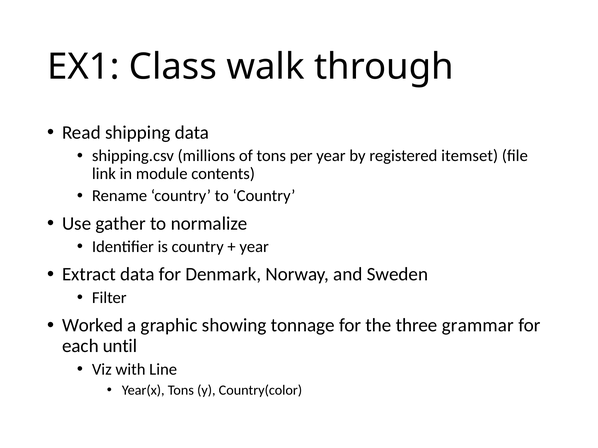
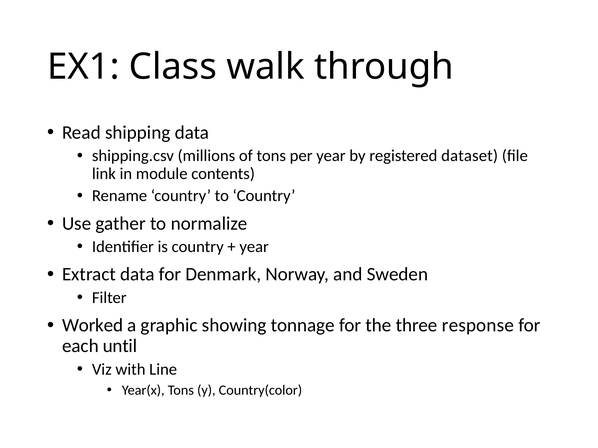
itemset: itemset -> dataset
grammar: grammar -> response
